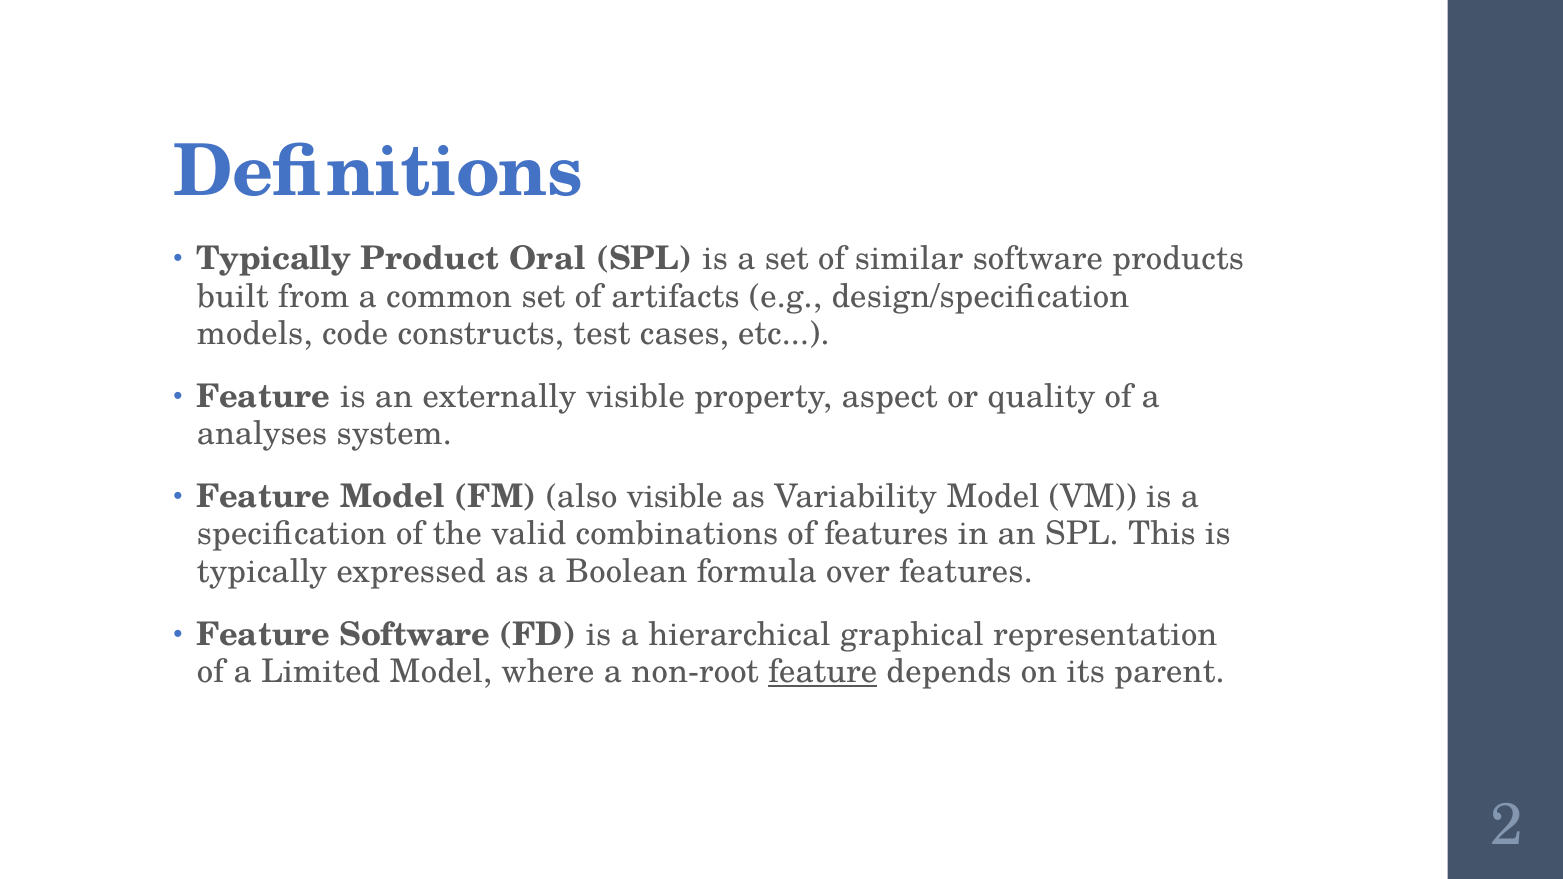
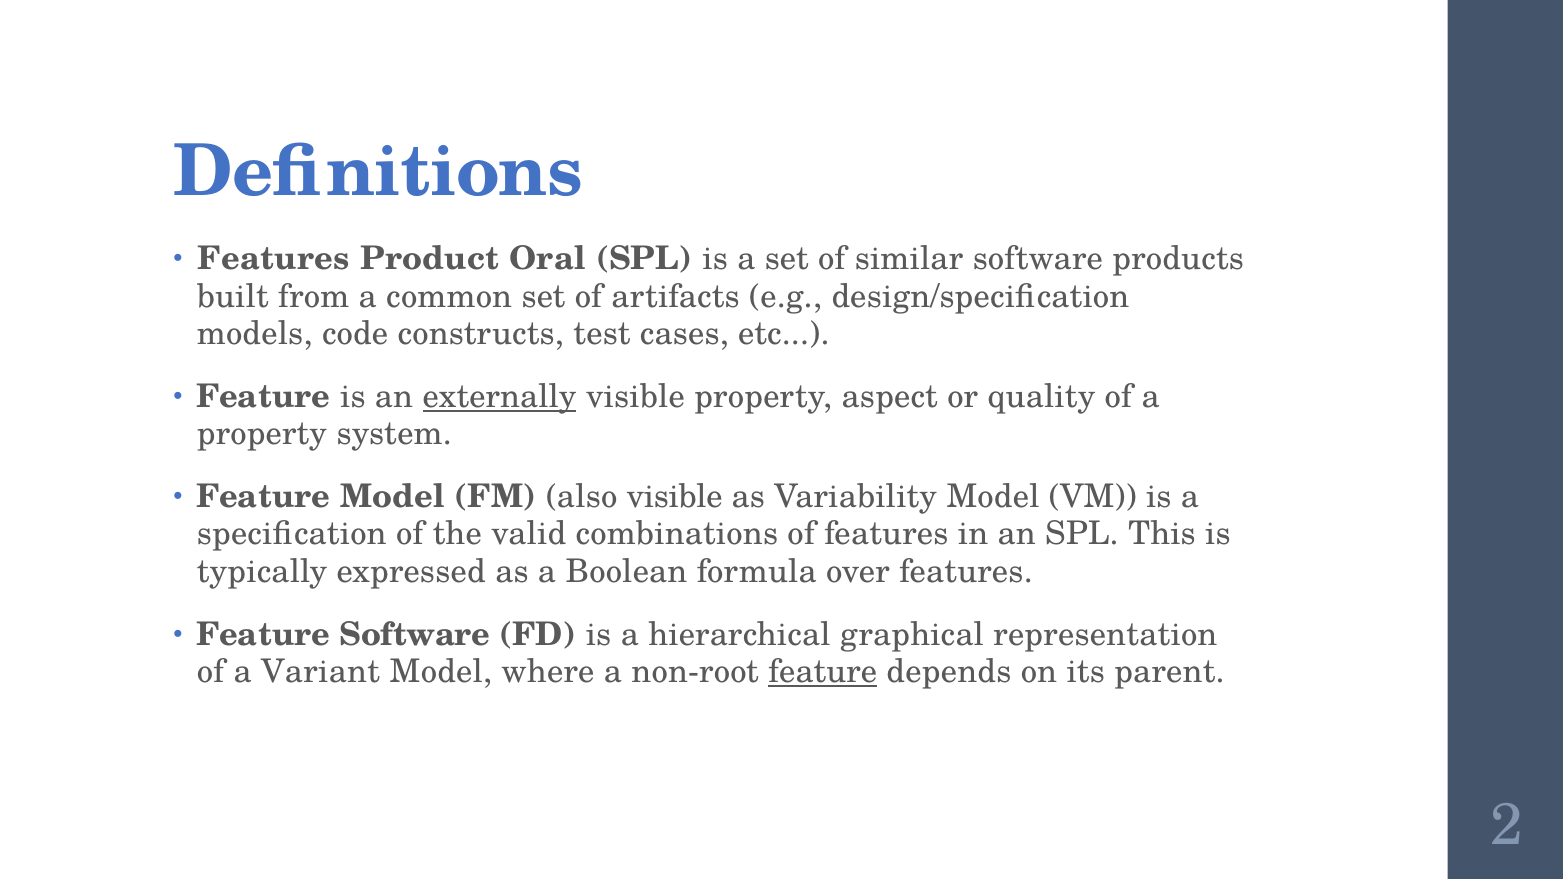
Typically at (274, 259): Typically -> Features
externally underline: none -> present
analyses at (262, 434): analyses -> property
Limited: Limited -> Variant
